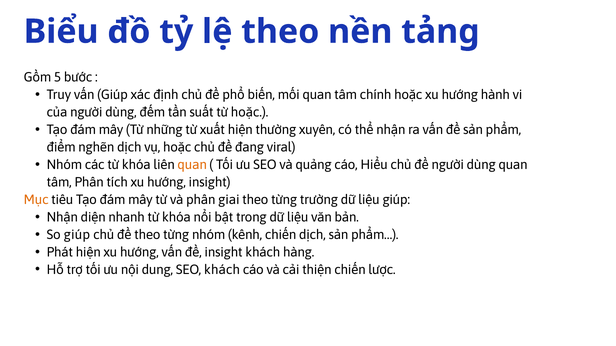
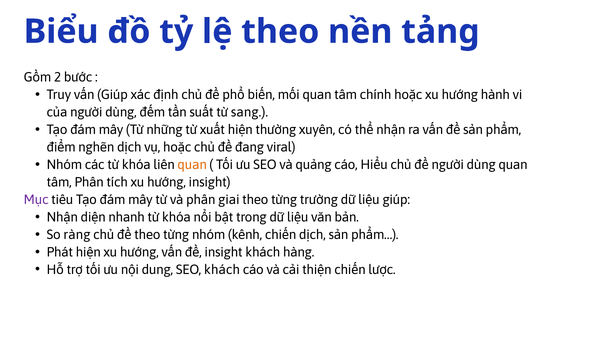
5: 5 -> 2
từ hoặc: hoặc -> sang
Mục colour: orange -> purple
So giúp: giúp -> ràng
